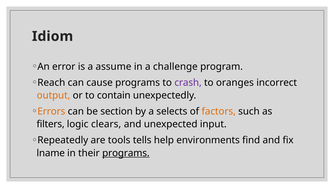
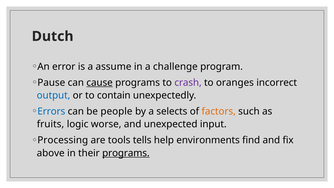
Idiom: Idiom -> Dutch
Reach: Reach -> Pause
cause underline: none -> present
output colour: orange -> blue
Errors colour: orange -> blue
section: section -> people
filters: filters -> fruits
clears: clears -> worse
Repeatedly: Repeatedly -> Processing
lname: lname -> above
